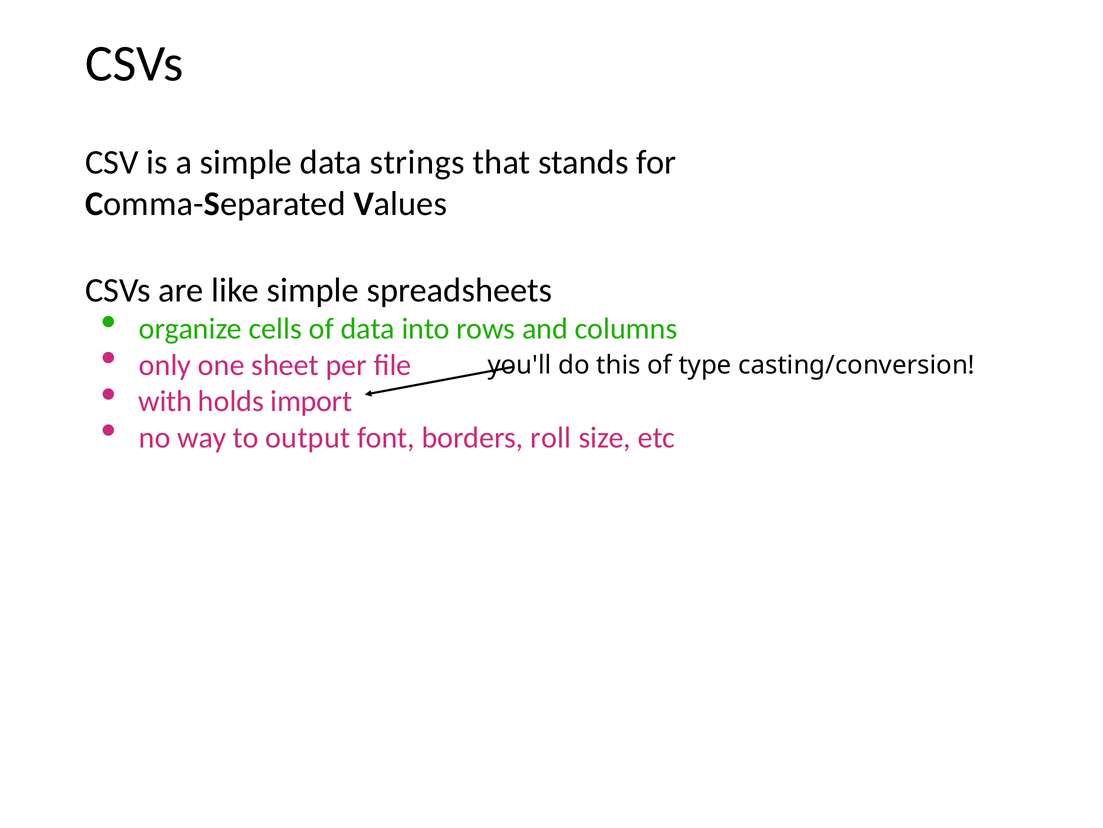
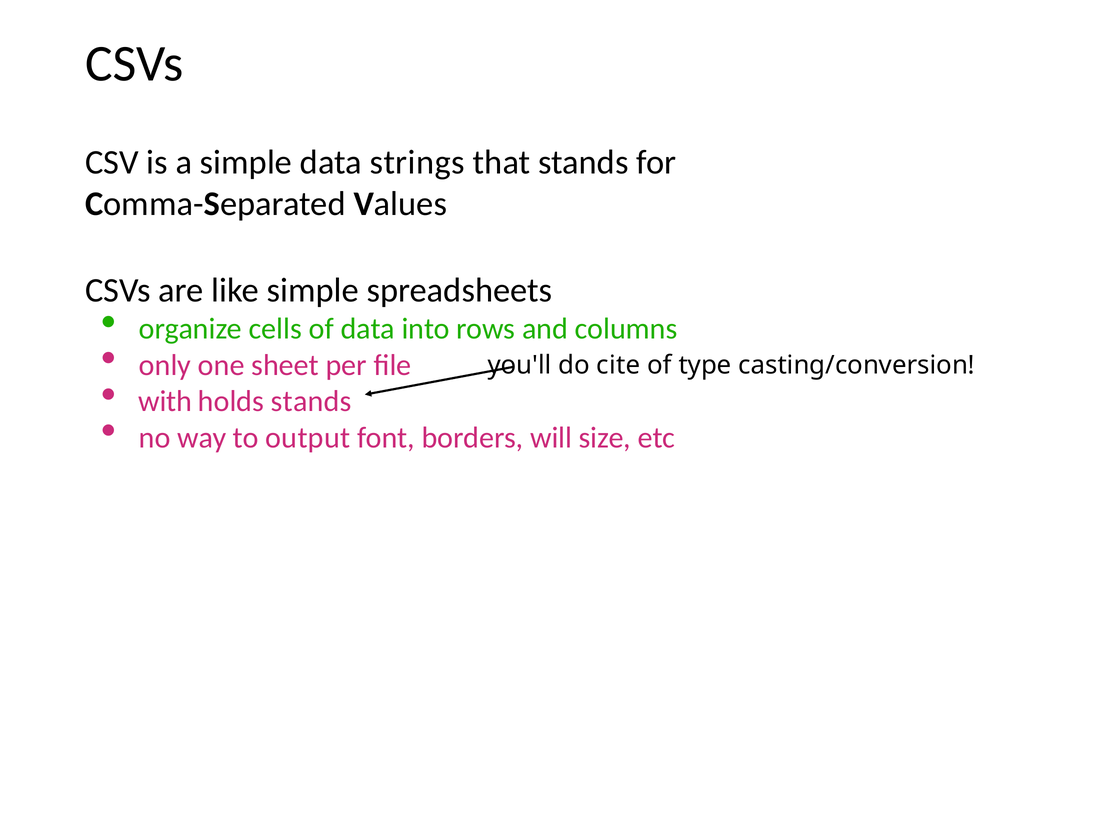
this: this -> cite
holds import: import -> stands
roll: roll -> will
